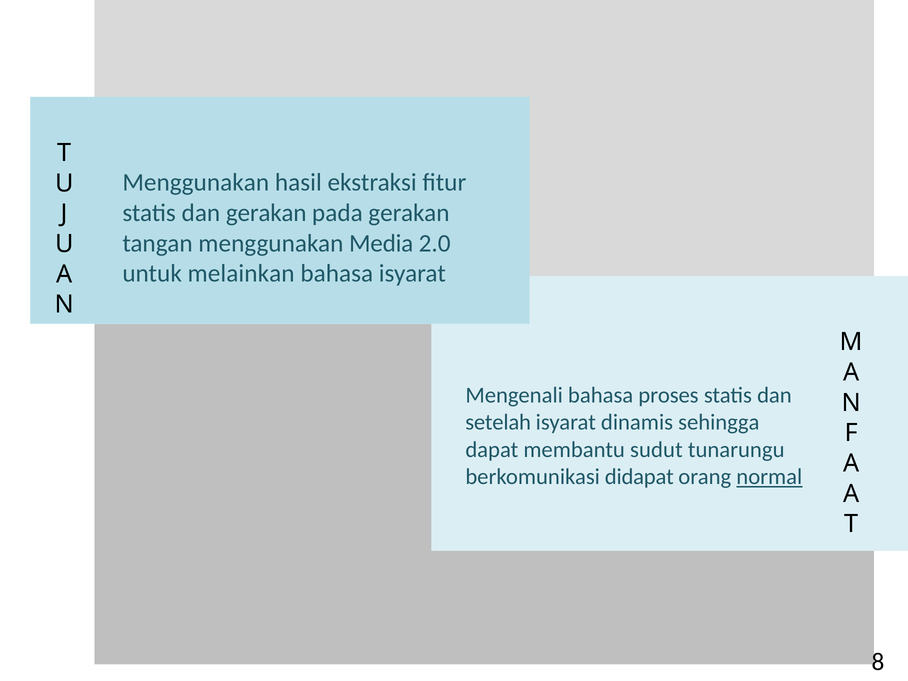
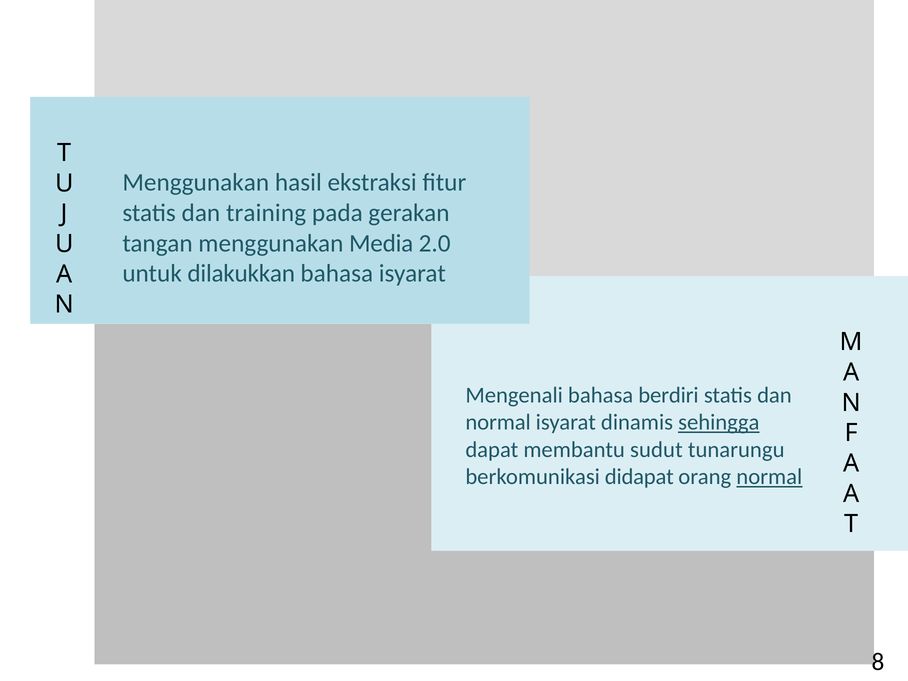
dan gerakan: gerakan -> training
melainkan: melainkan -> dilakukkan
proses: proses -> berdiri
setelah at (498, 422): setelah -> normal
sehingga underline: none -> present
